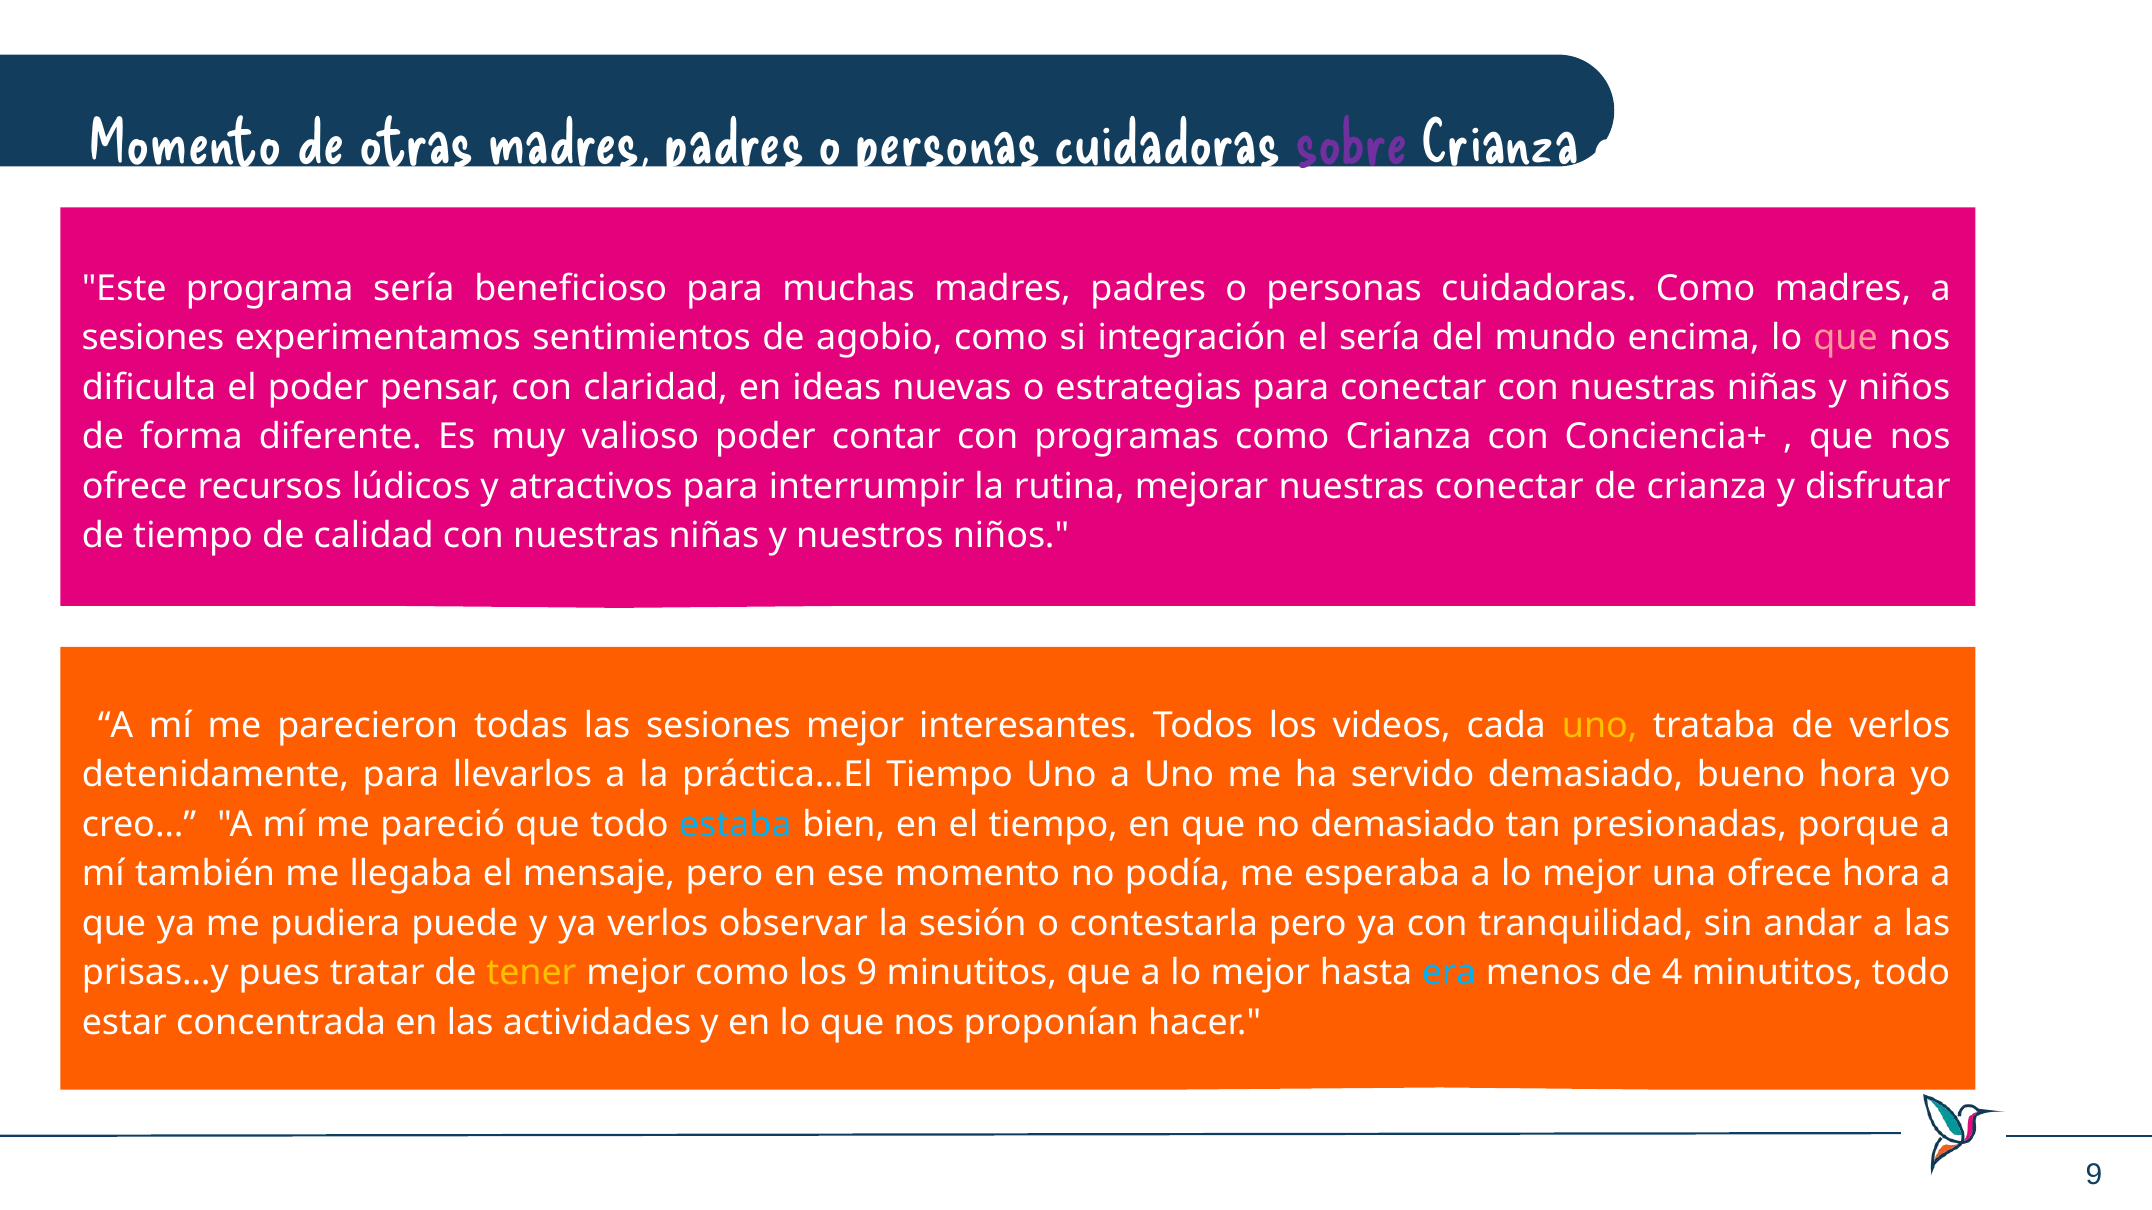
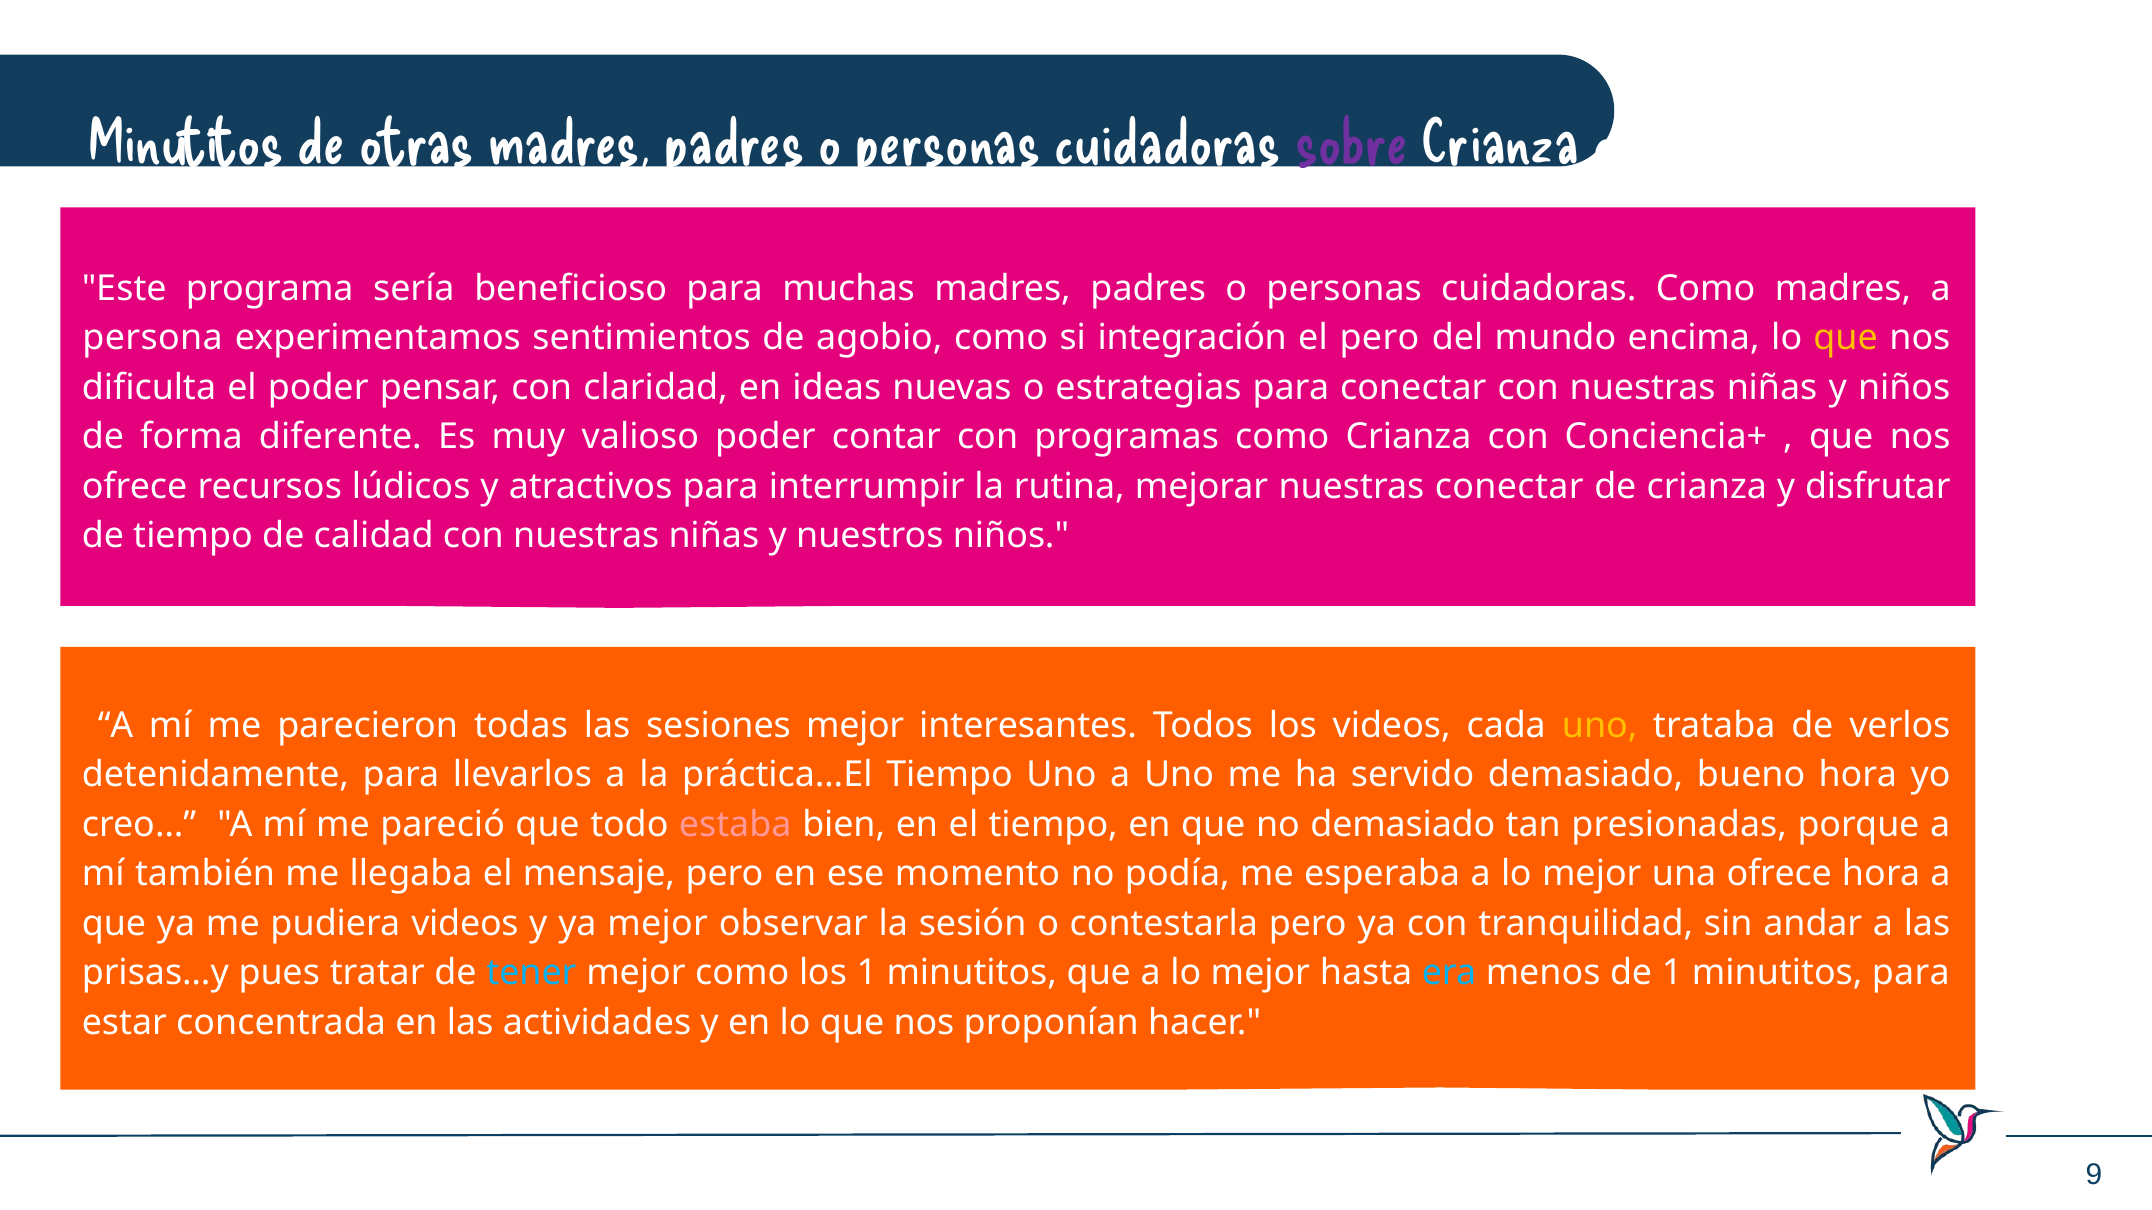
Momento at (186, 144): Momento -> Minutitos
sesiones at (153, 338): sesiones -> persona
el sería: sería -> pero
que at (1846, 338) colour: pink -> yellow
estaba colour: light blue -> pink
pudiera puede: puede -> videos
ya verlos: verlos -> mejor
tener colour: yellow -> light blue
los 9: 9 -> 1
de 4: 4 -> 1
minutitos todo: todo -> para
